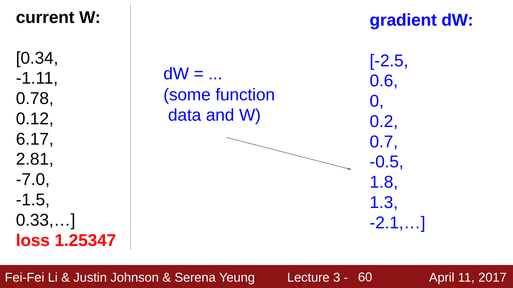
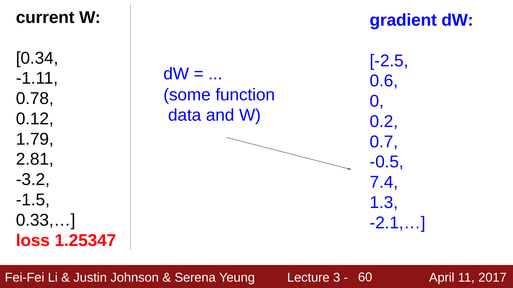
6.17: 6.17 -> 1.79
-7.0: -7.0 -> -3.2
1.8: 1.8 -> 7.4
